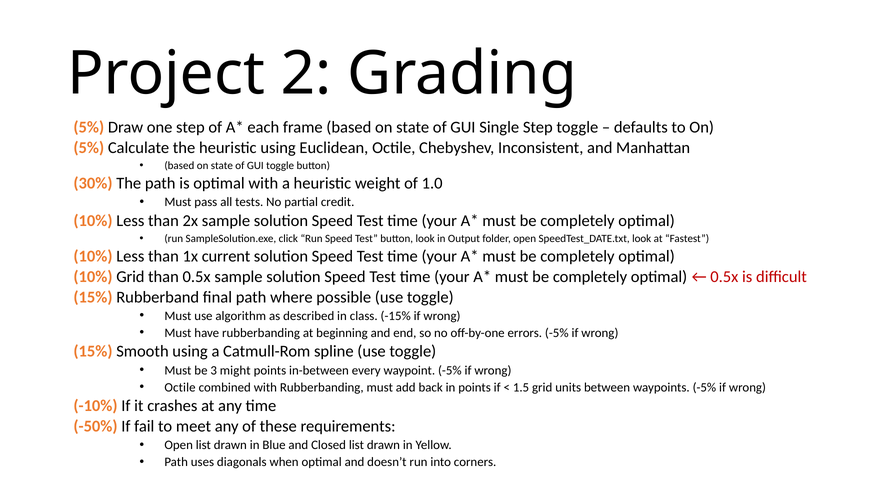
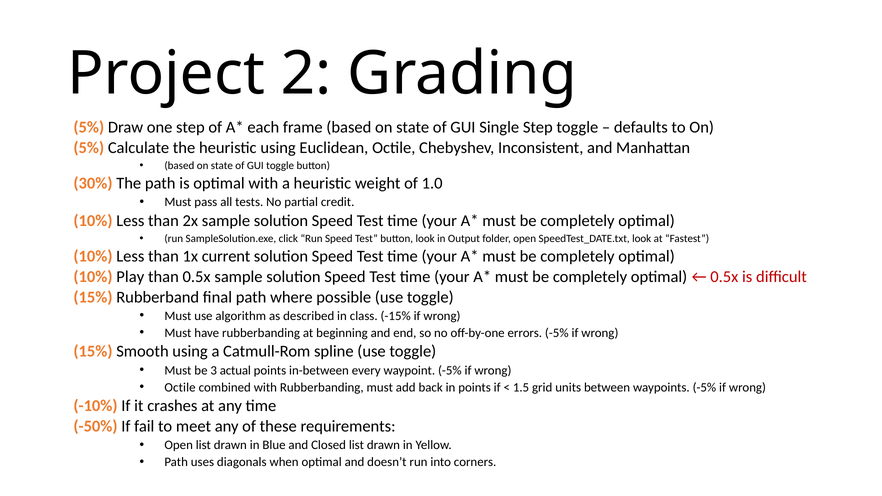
10% Grid: Grid -> Play
might: might -> actual
